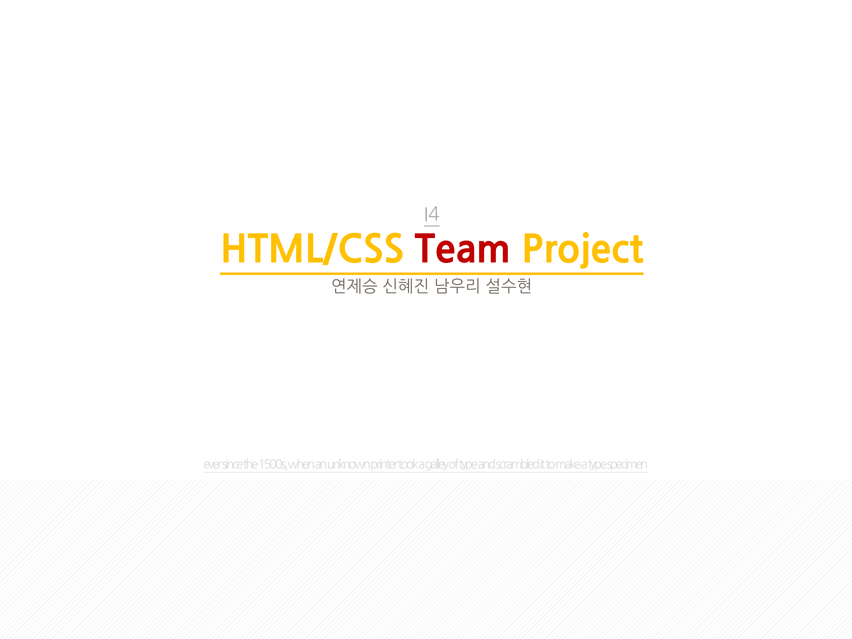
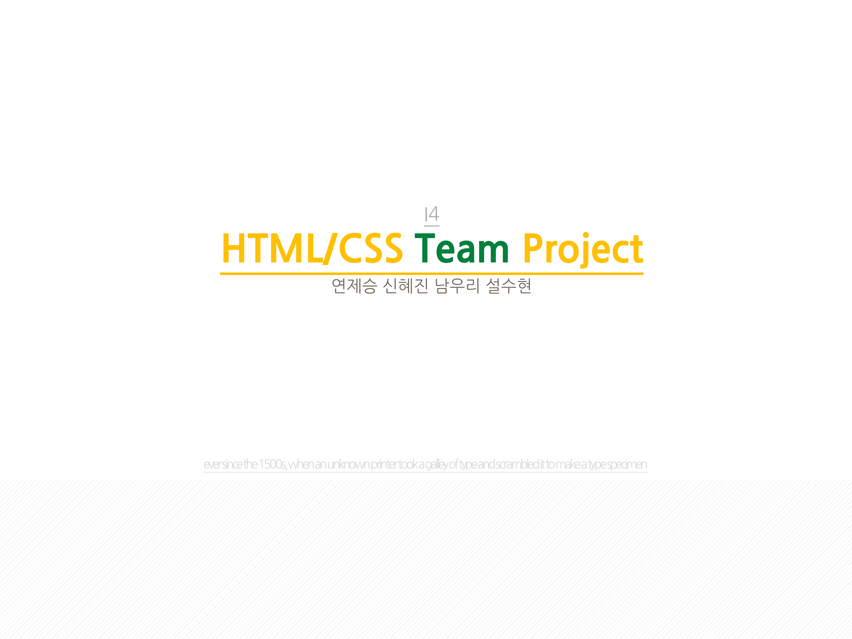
Team colour: red -> green
